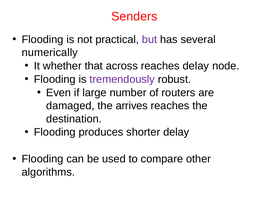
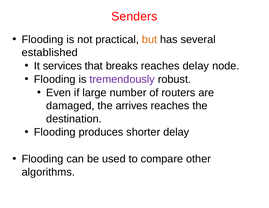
but colour: purple -> orange
numerically: numerically -> established
whether: whether -> services
across: across -> breaks
